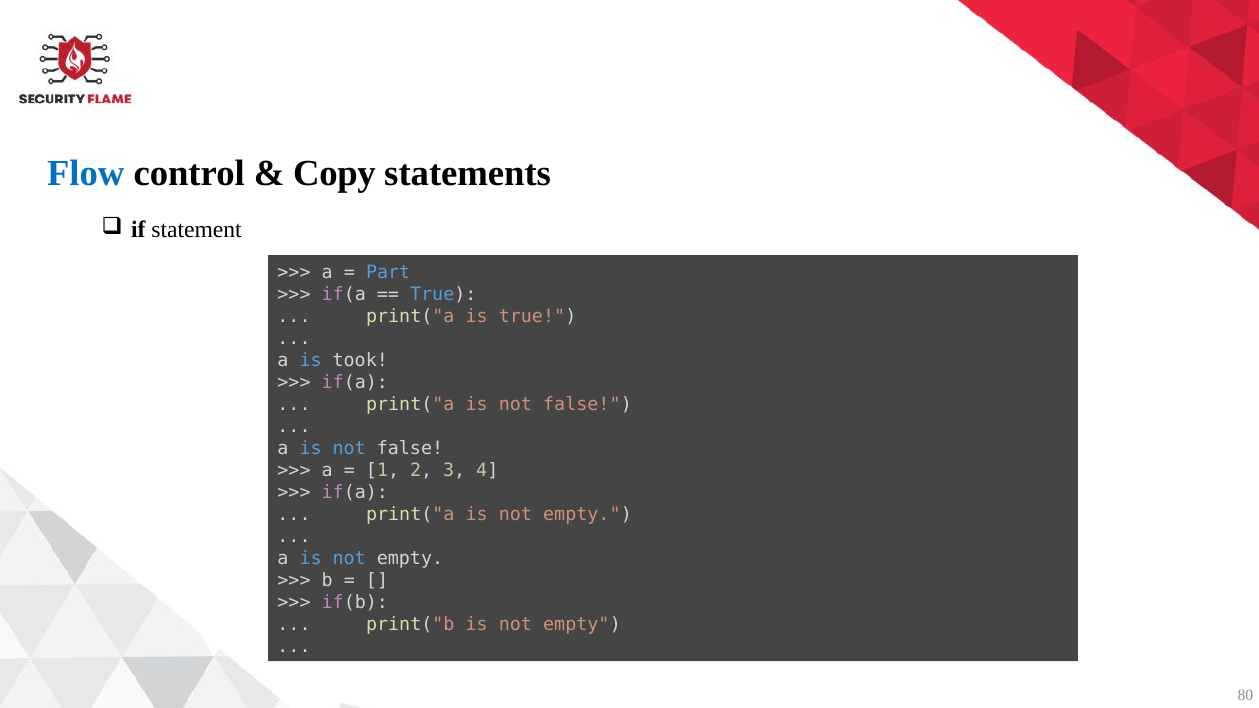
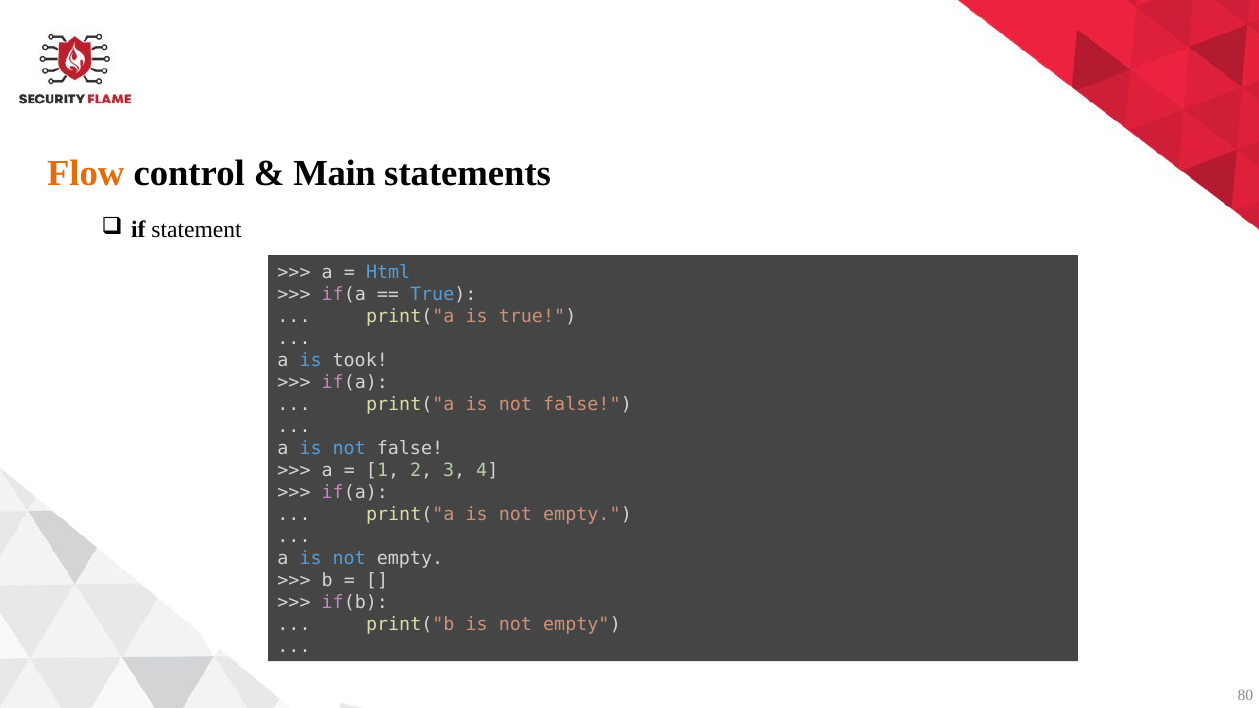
Flow colour: blue -> orange
Copy: Copy -> Main
Part: Part -> Html
